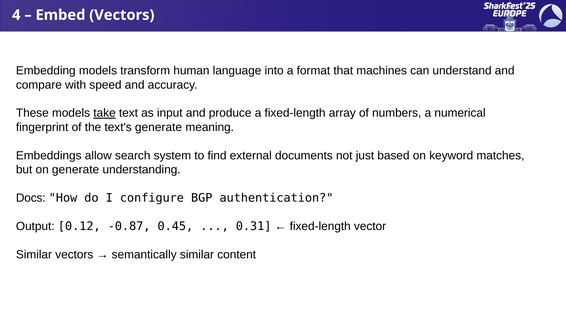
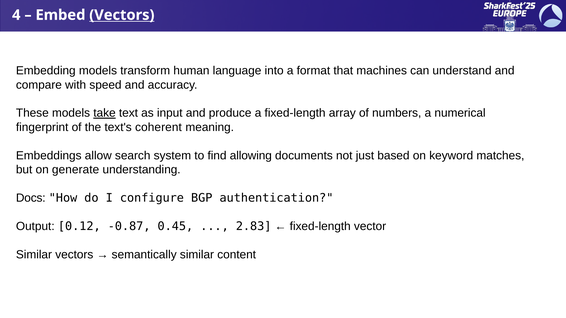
Vectors at (122, 15) underline: none -> present
text's generate: generate -> coherent
external: external -> allowing
0.31: 0.31 -> 2.83
